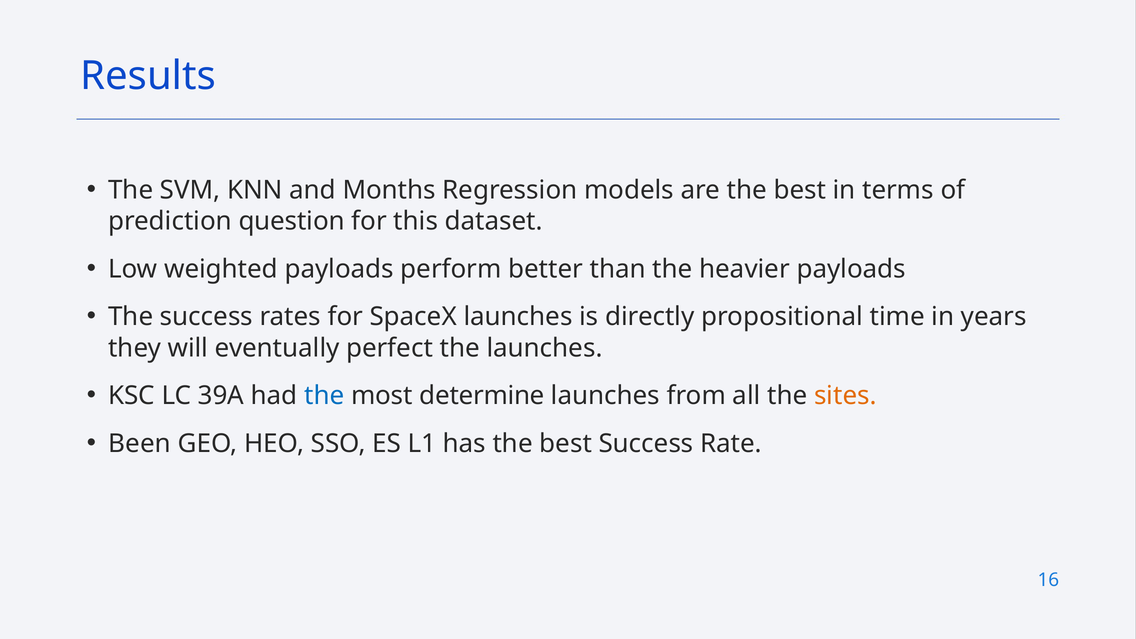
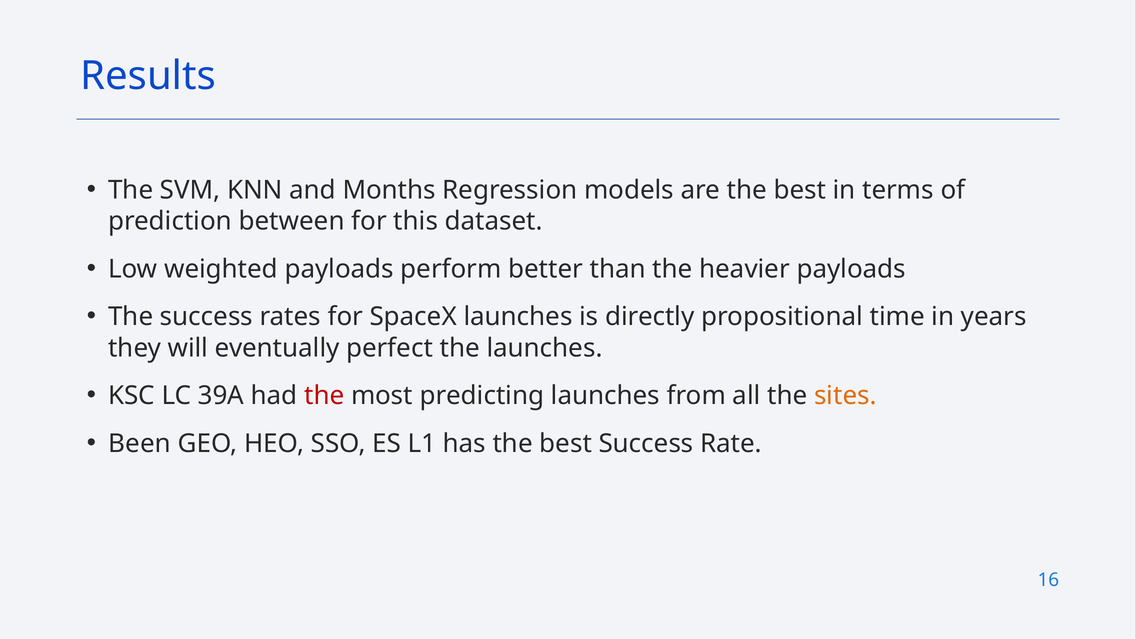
question: question -> between
the at (324, 396) colour: blue -> red
determine: determine -> predicting
